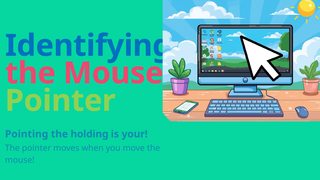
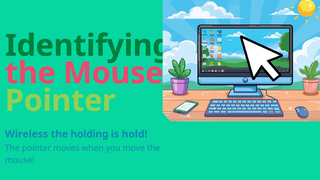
Identifying colour: blue -> green
Pointing: Pointing -> Wireless
your: your -> hold
